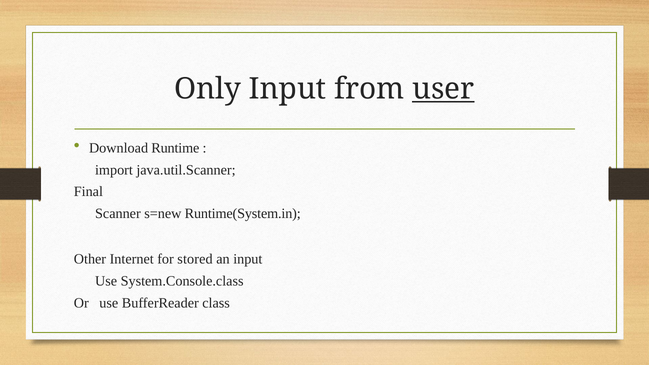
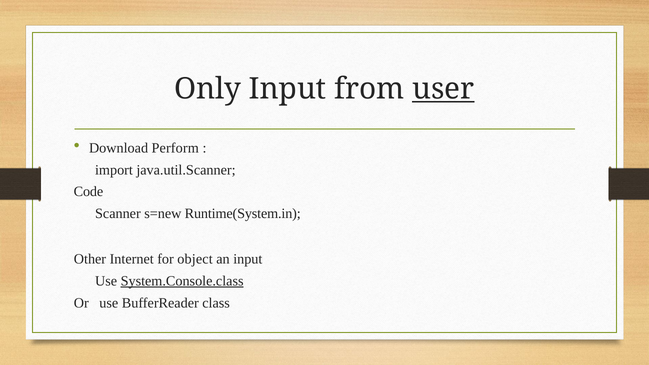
Runtime: Runtime -> Perform
Final: Final -> Code
stored: stored -> object
System.Console.class underline: none -> present
